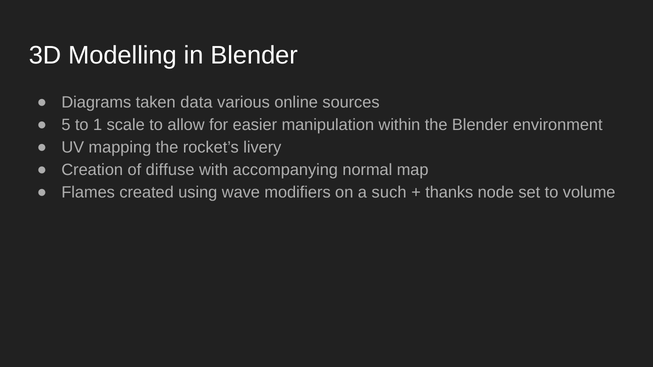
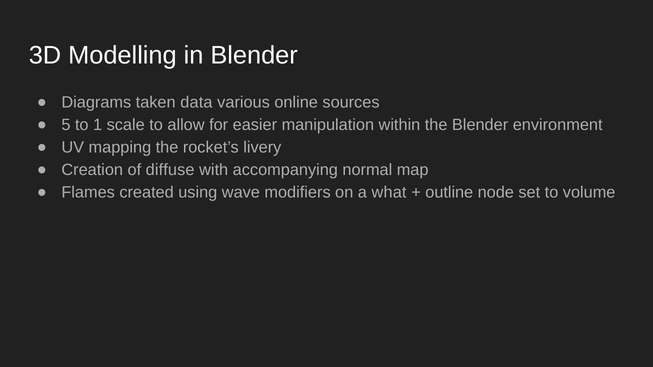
such: such -> what
thanks: thanks -> outline
